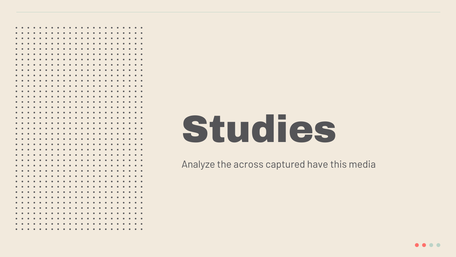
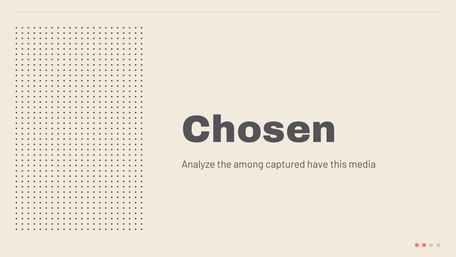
Studies: Studies -> Chosen
across: across -> among
